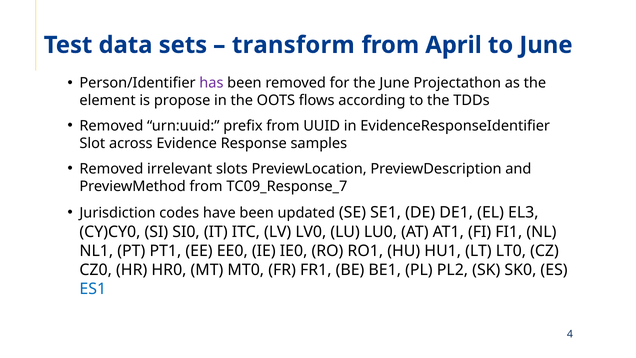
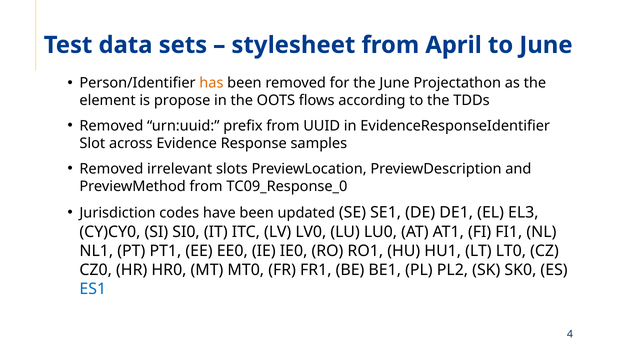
transform: transform -> stylesheet
has colour: purple -> orange
TC09_Response_7: TC09_Response_7 -> TC09_Response_0
